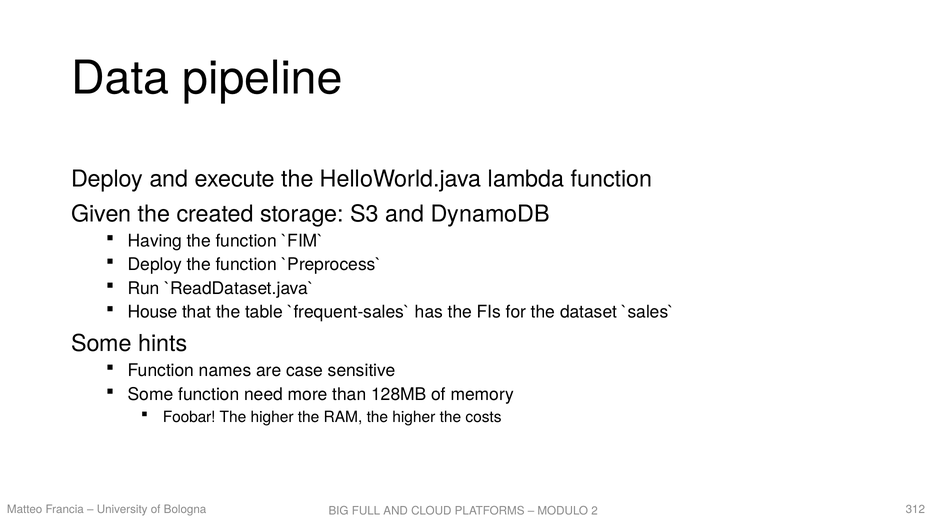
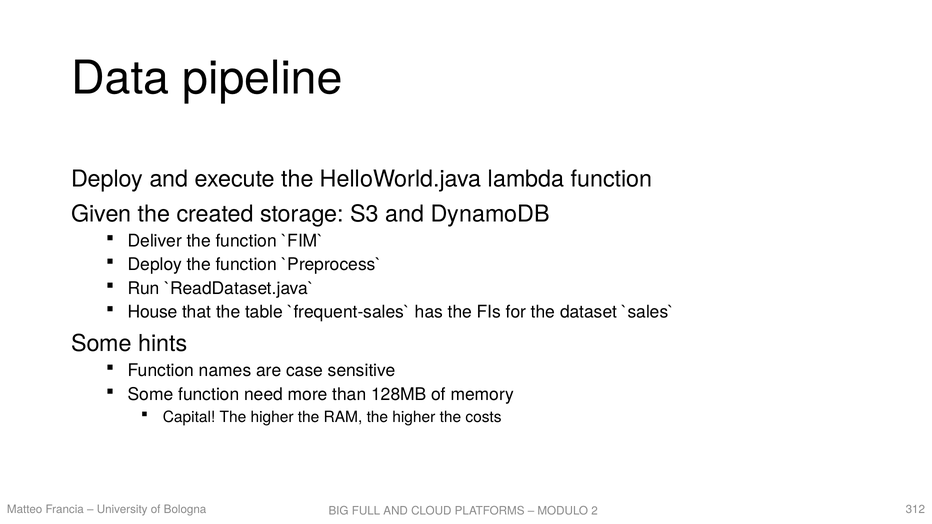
Having: Having -> Deliver
Foobar: Foobar -> Capital
